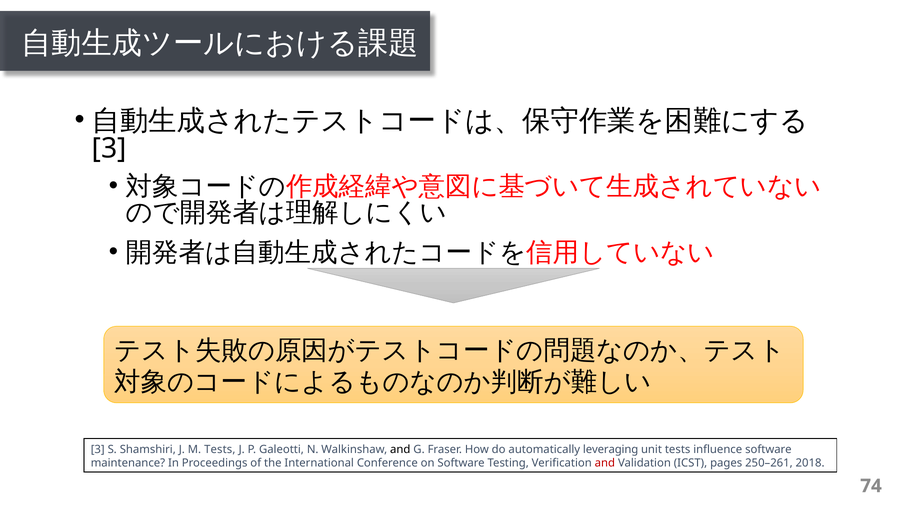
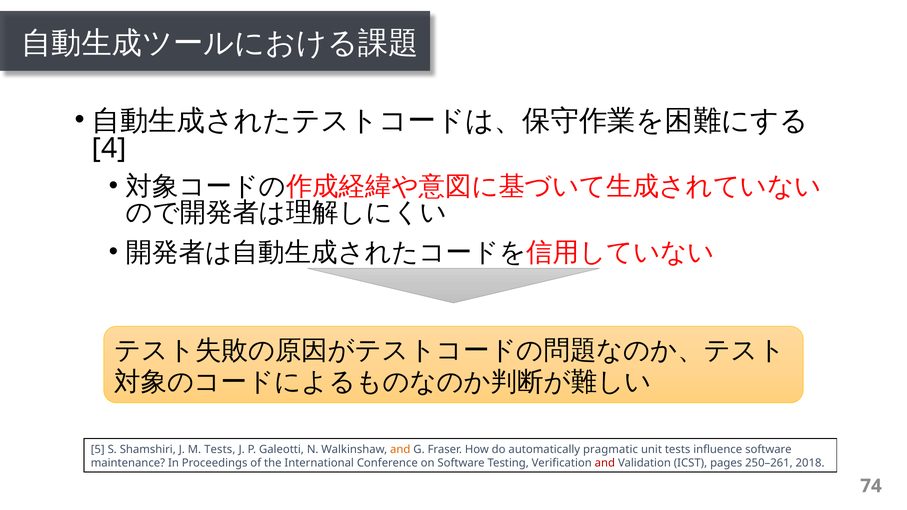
3 at (109, 149): 3 -> 4
3 at (98, 449): 3 -> 5
and at (400, 449) colour: black -> orange
leveraging: leveraging -> pragmatic
